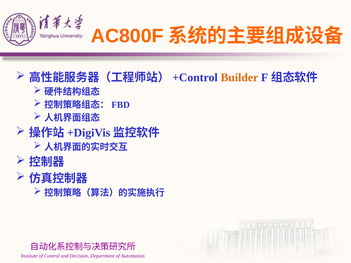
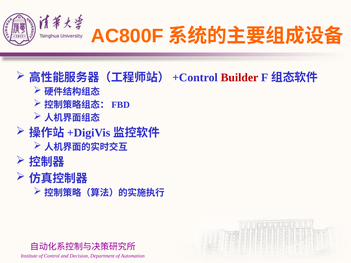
Builder colour: orange -> red
